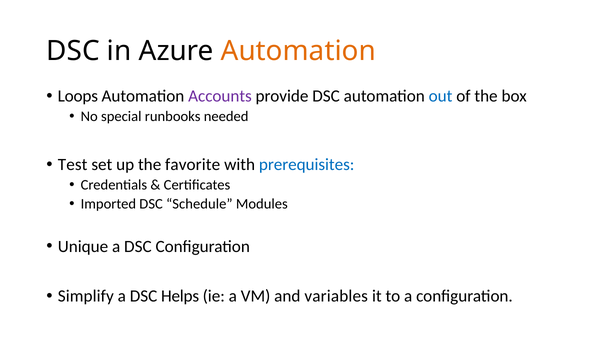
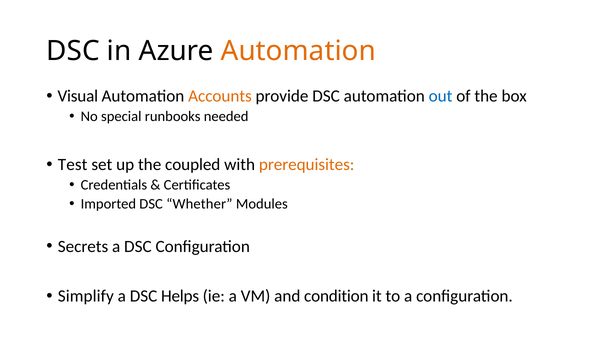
Loops: Loops -> Visual
Accounts colour: purple -> orange
favorite: favorite -> coupled
prerequisites colour: blue -> orange
Schedule: Schedule -> Whether
Unique: Unique -> Secrets
variables: variables -> condition
